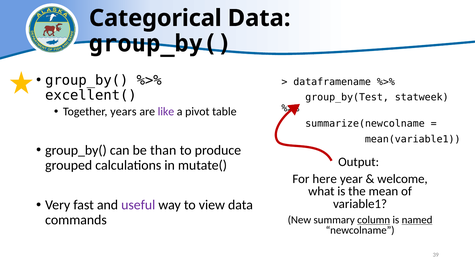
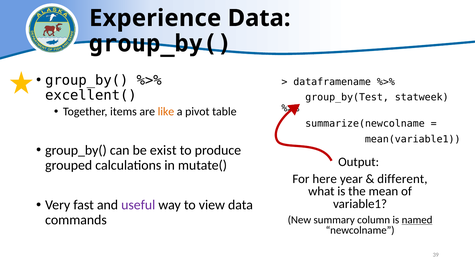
Categorical: Categorical -> Experience
years: years -> items
like colour: purple -> orange
than: than -> exist
welcome: welcome -> different
column underline: present -> none
